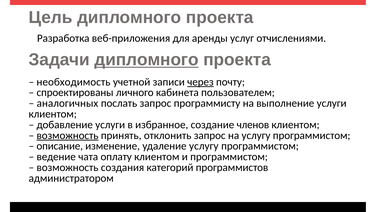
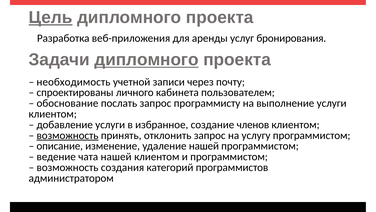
Цель underline: none -> present
отчислениями: отчислениями -> бронирования
через underline: present -> none
аналогичных: аналогичных -> обоснование
удаление услугу: услугу -> нашей
чата оплату: оплату -> нашей
